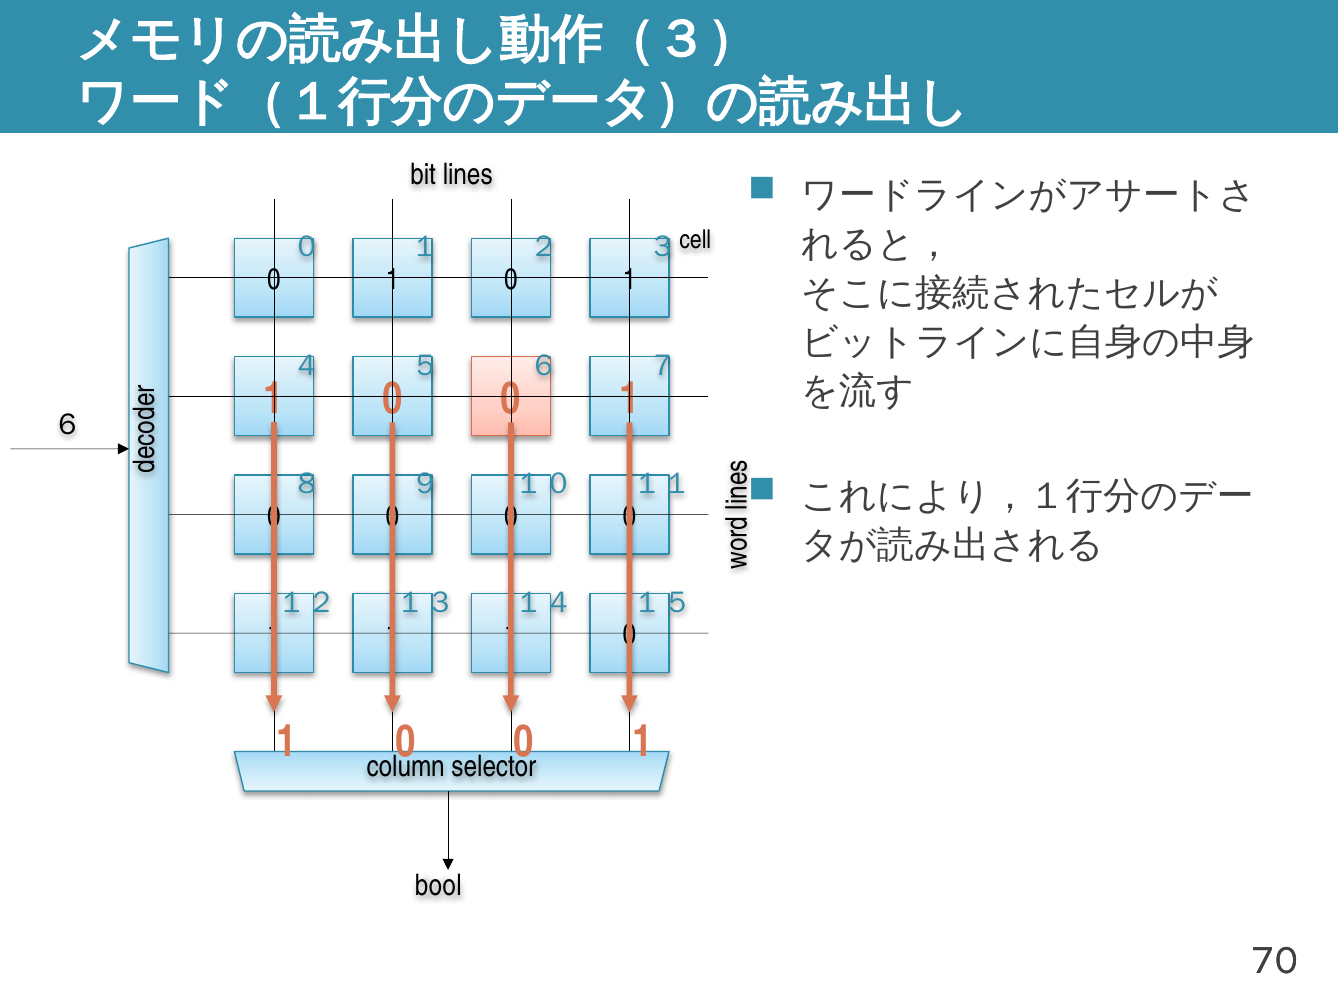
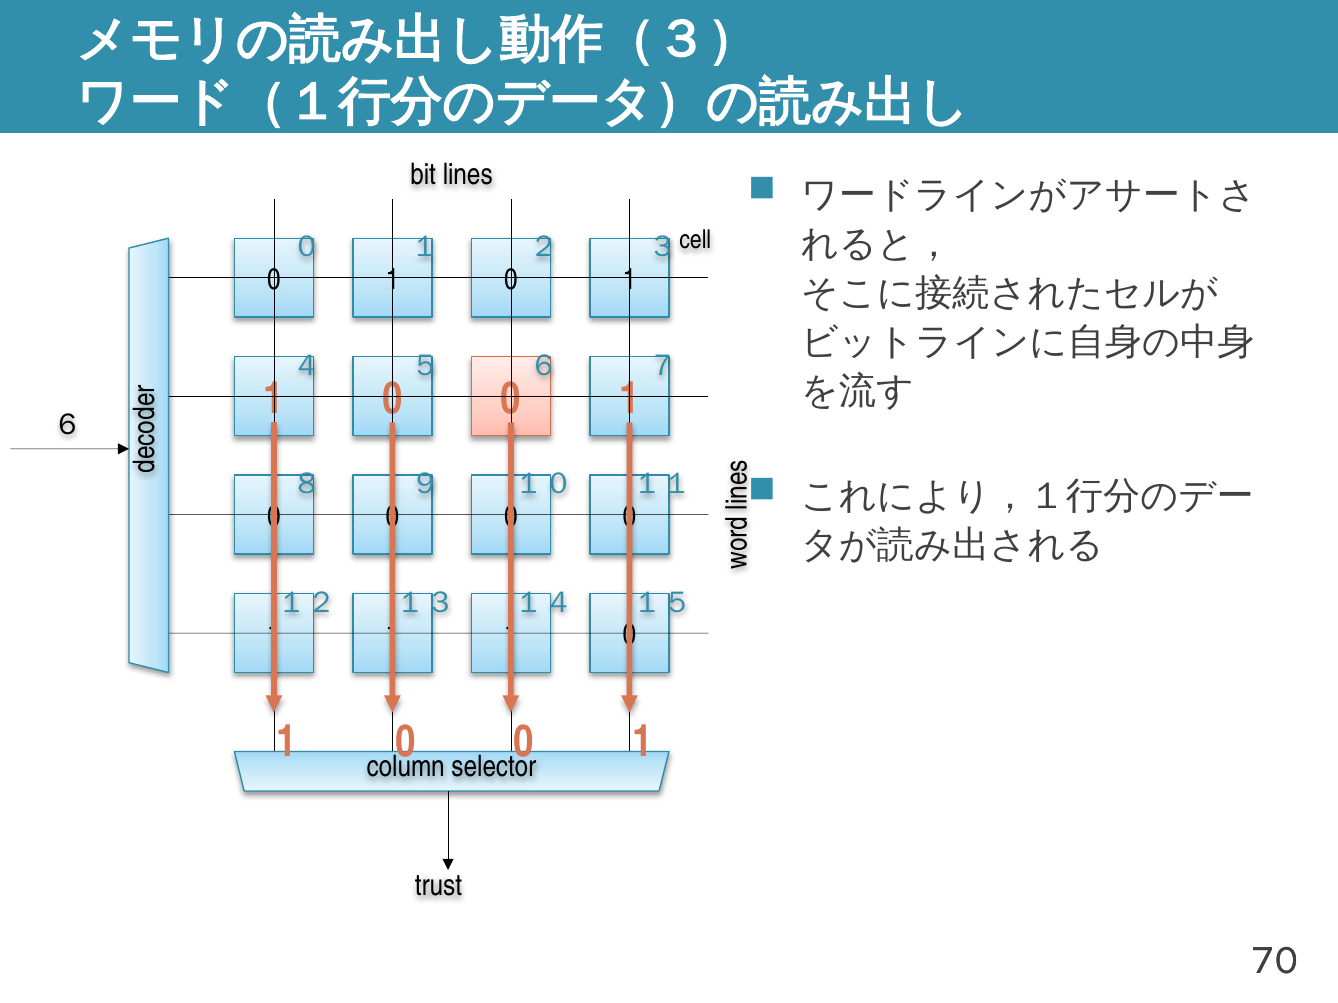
bool: bool -> trust
